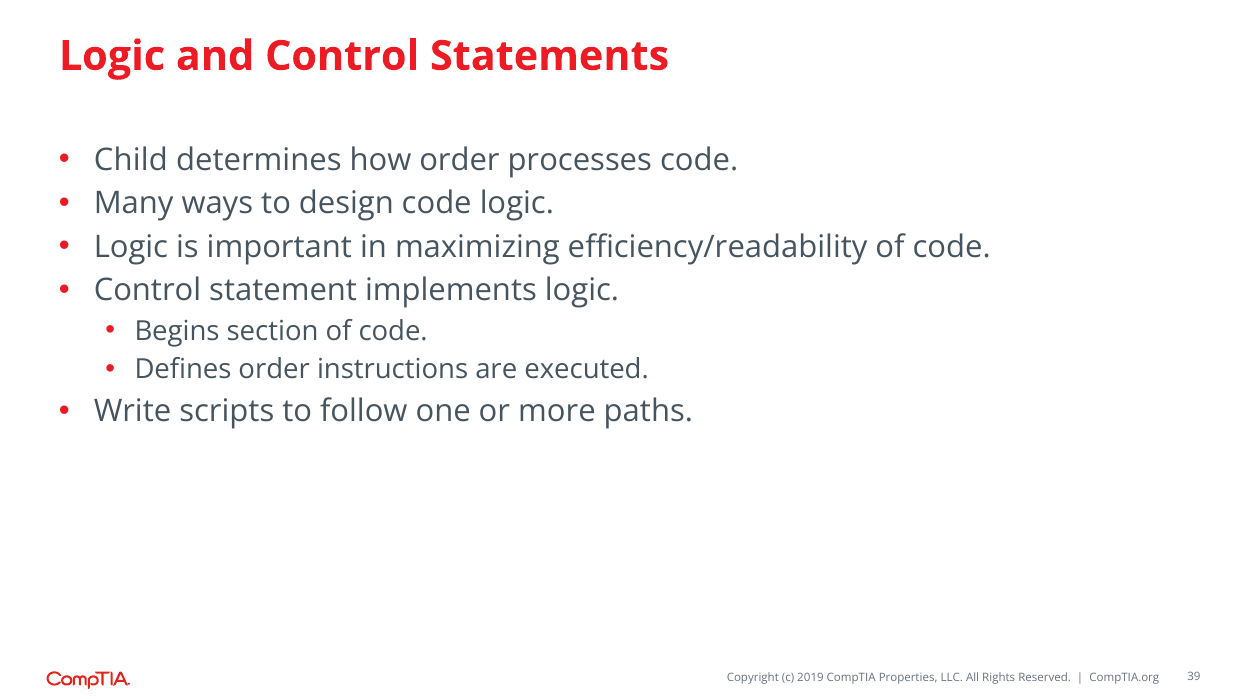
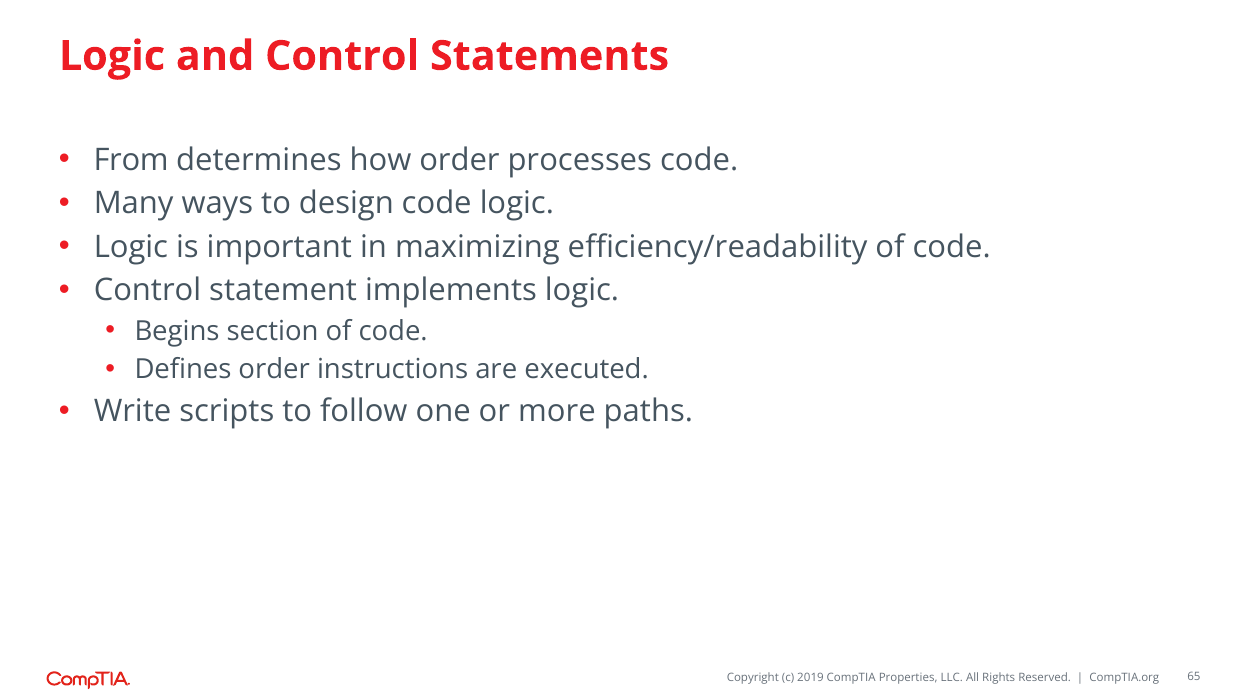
Child: Child -> From
39: 39 -> 65
